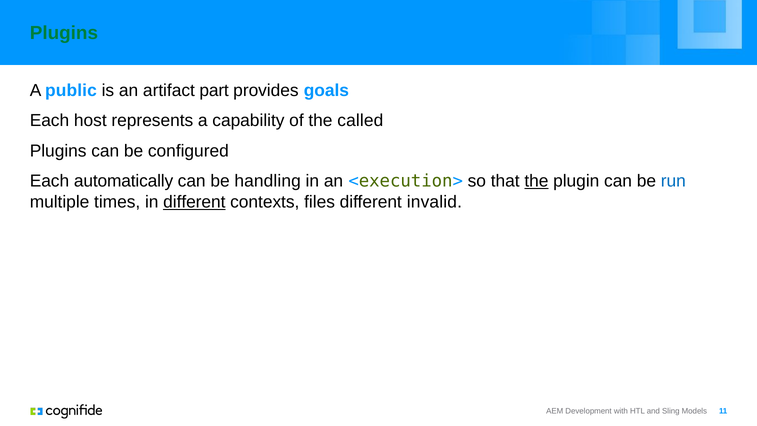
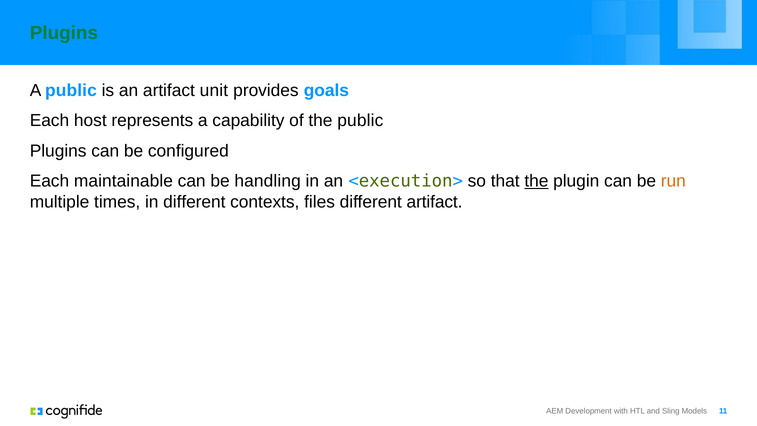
part: part -> unit
the called: called -> public
automatically: automatically -> maintainable
run colour: blue -> orange
different at (194, 202) underline: present -> none
different invalid: invalid -> artifact
